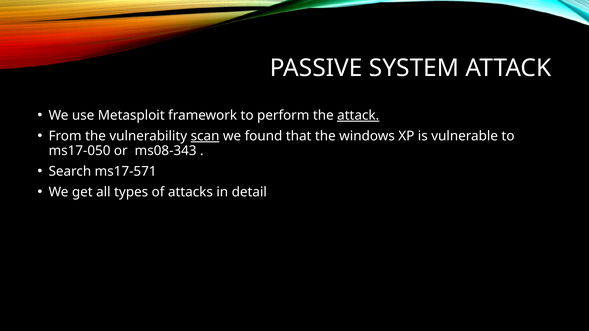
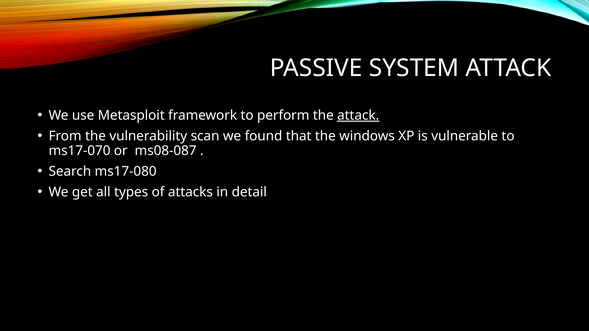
scan underline: present -> none
ms17-050: ms17-050 -> ms17-070
ms08-343: ms08-343 -> ms08-087
ms17-571: ms17-571 -> ms17-080
